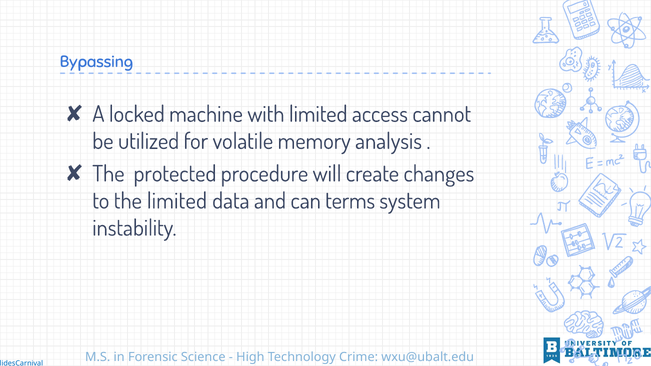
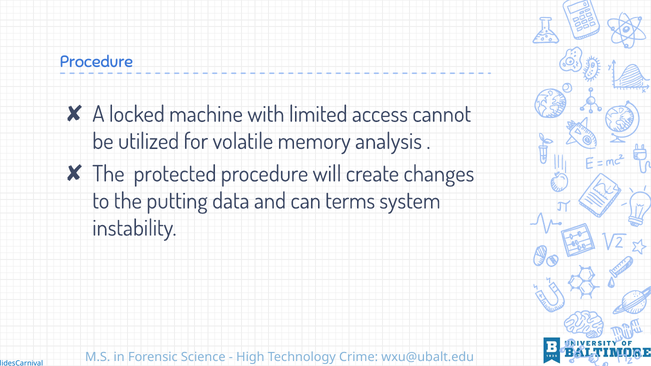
Bypassing at (96, 62): Bypassing -> Procedure
the limited: limited -> putting
